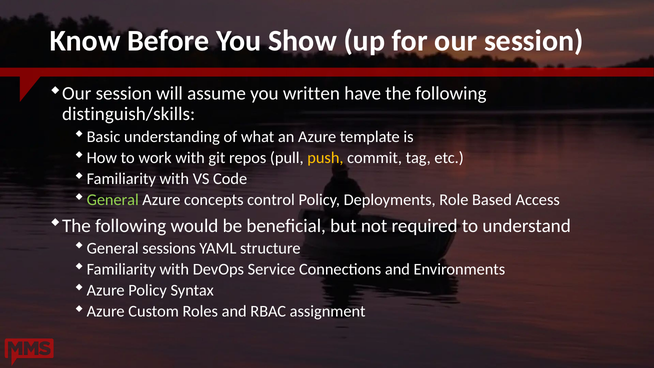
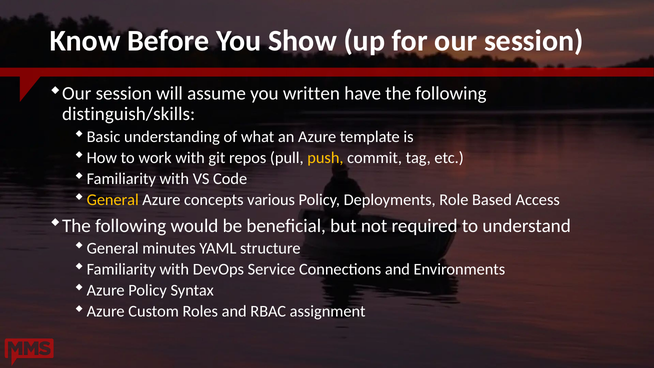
General at (113, 200) colour: light green -> yellow
control: control -> various
sessions: sessions -> minutes
